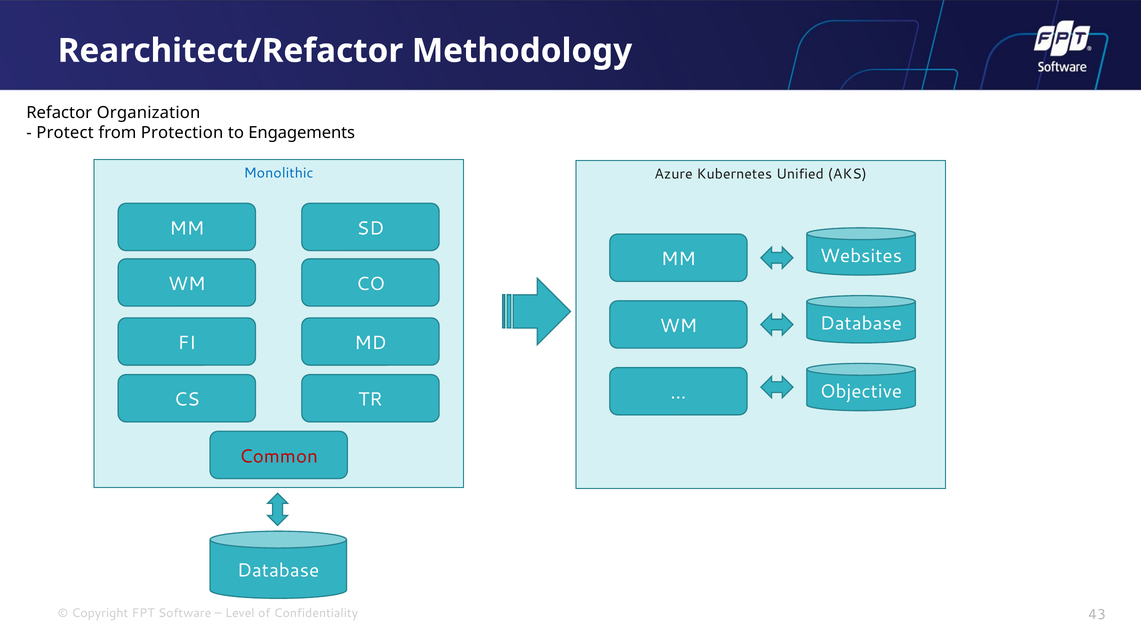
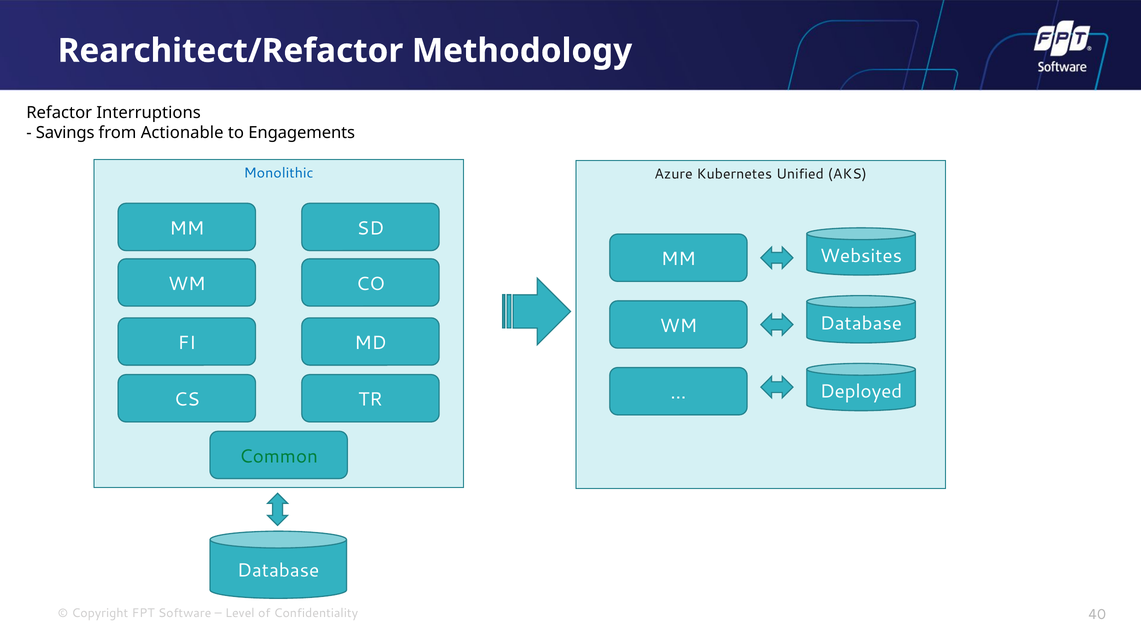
Organization: Organization -> Interruptions
Protect: Protect -> Savings
Protection: Protection -> Actionable
Objective: Objective -> Deployed
Common colour: red -> green
43: 43 -> 40
